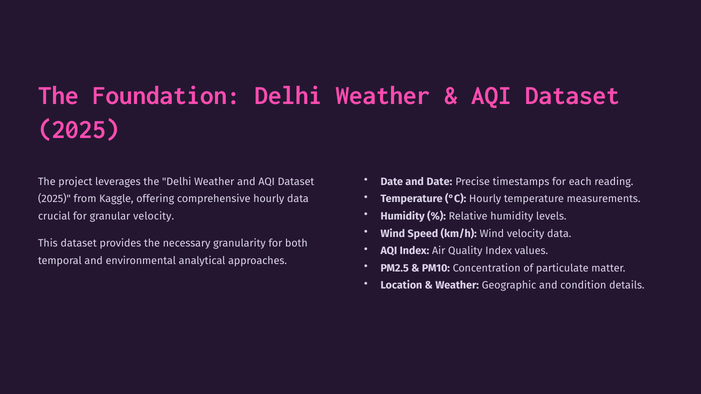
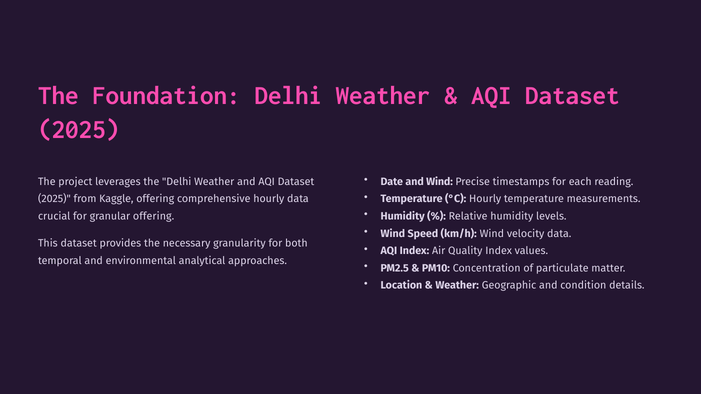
and Date: Date -> Wind
granular velocity: velocity -> offering
